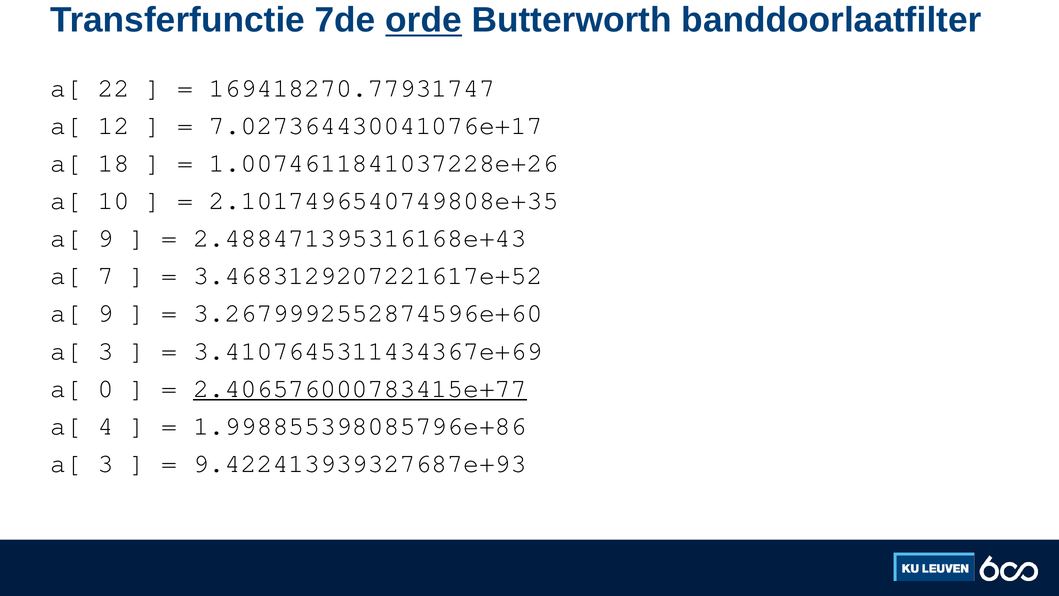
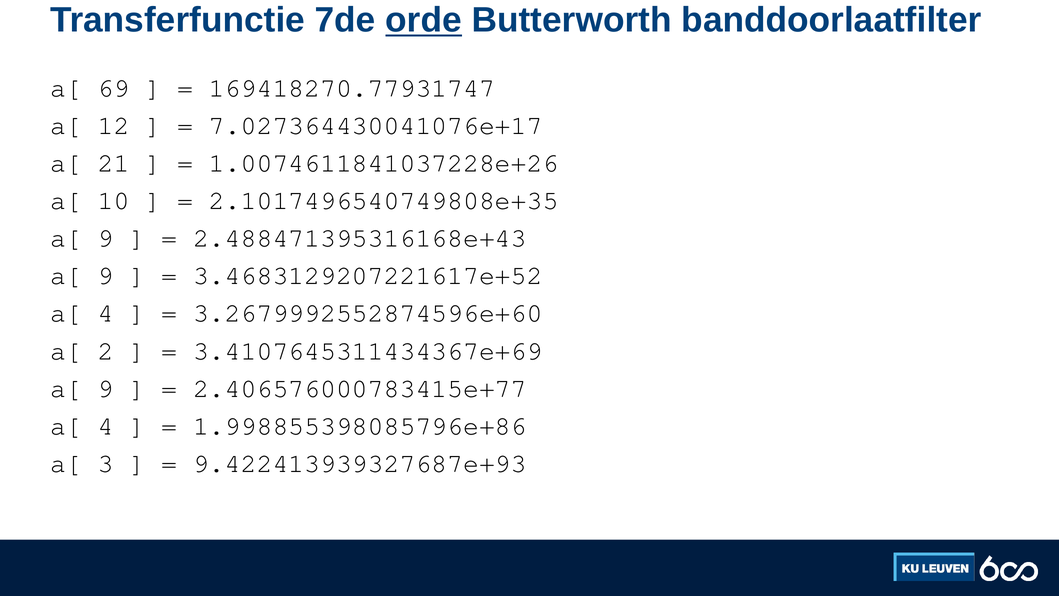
22: 22 -> 69
18: 18 -> 21
7 at (106, 276): 7 -> 9
9 at (106, 313): 9 -> 4
3 at (106, 351): 3 -> 2
0 at (106, 388): 0 -> 9
2.406576000783415e+77 underline: present -> none
